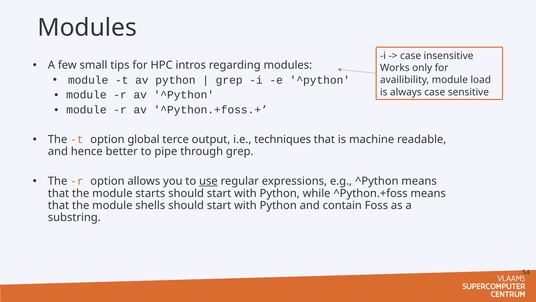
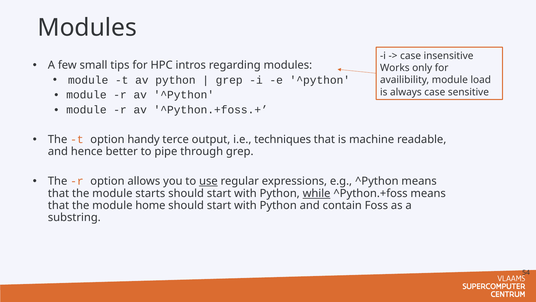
global: global -> handy
while underline: none -> present
shells: shells -> home
